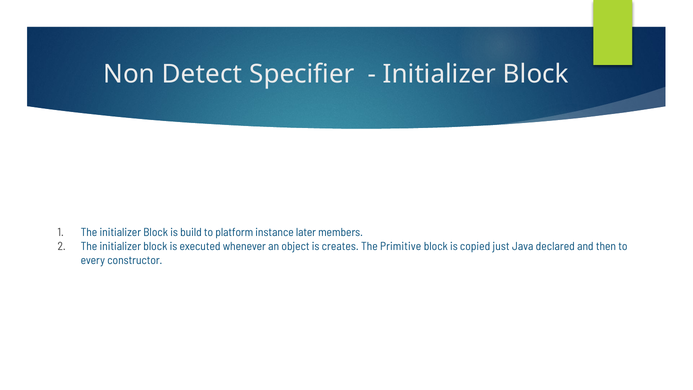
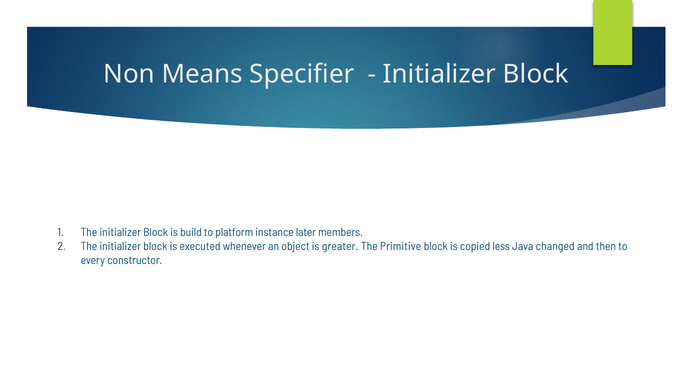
Detect: Detect -> Means
creates: creates -> greater
just: just -> less
declared: declared -> changed
